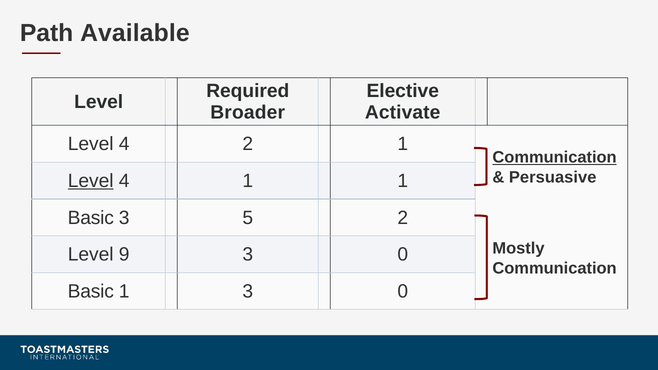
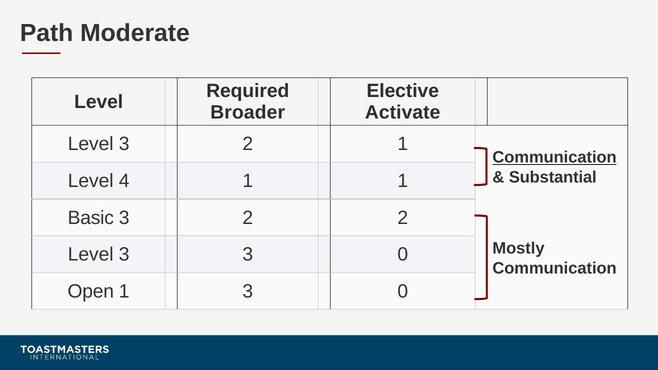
Available: Available -> Moderate
4 at (124, 144): 4 -> 3
Persuasive: Persuasive -> Substantial
Level at (91, 181) underline: present -> none
5 at (248, 218): 5 -> 2
9 at (124, 255): 9 -> 3
Basic at (91, 291): Basic -> Open
